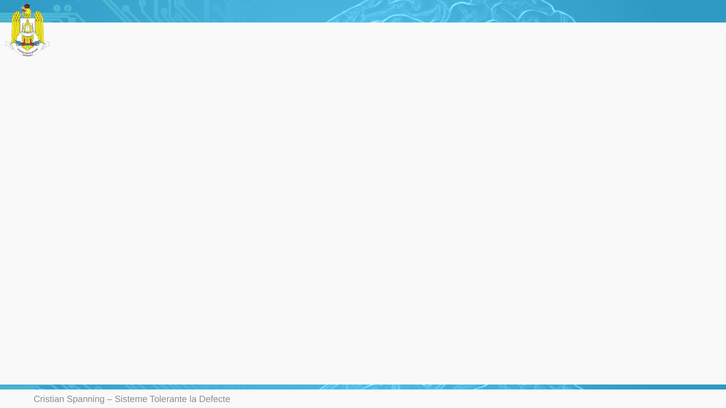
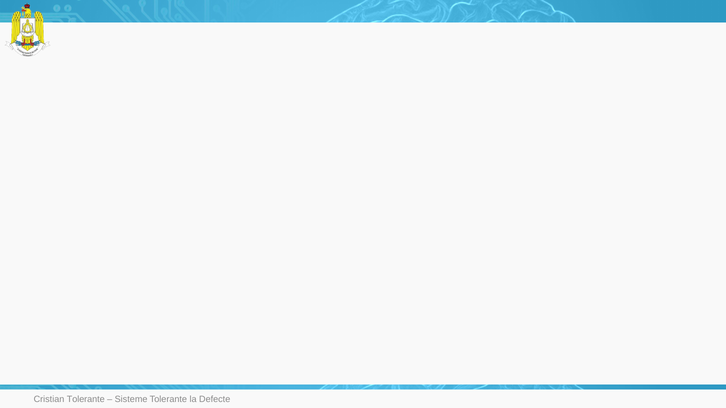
Cristian Spanning: Spanning -> Tolerante
